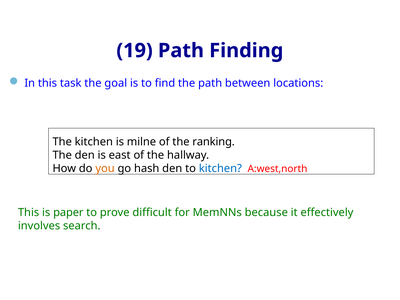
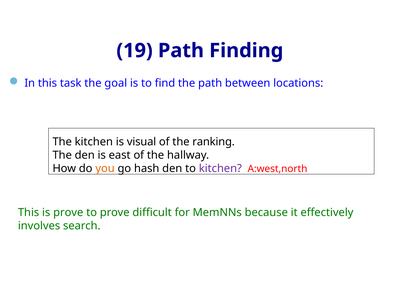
milne: milne -> visual
kitchen at (220, 168) colour: blue -> purple
is paper: paper -> prove
